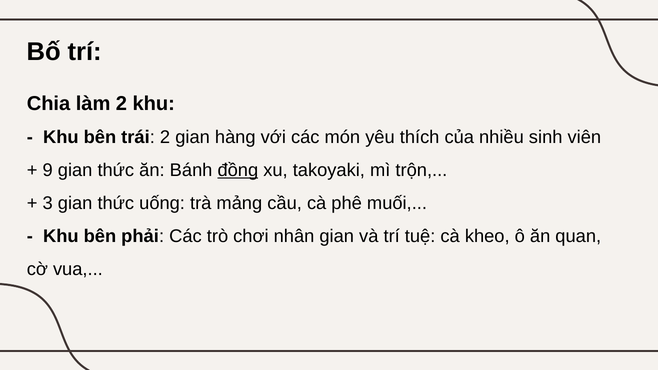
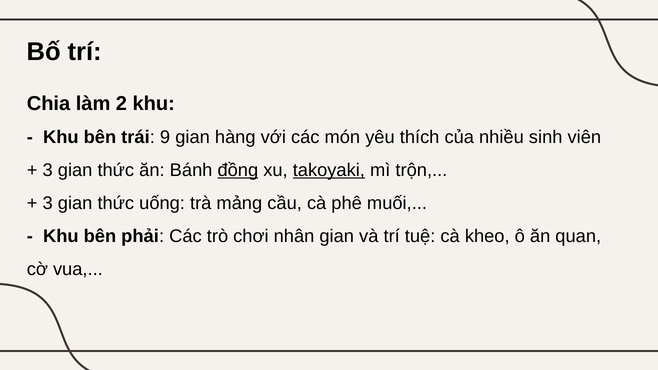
trái 2: 2 -> 9
9 at (48, 170): 9 -> 3
takoyaki underline: none -> present
